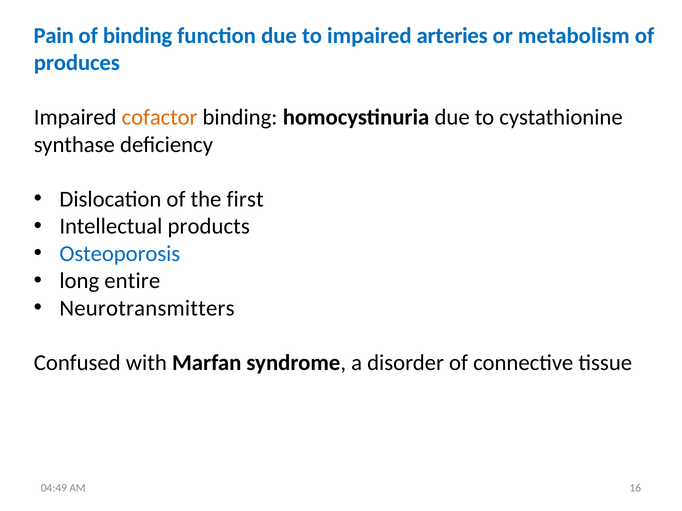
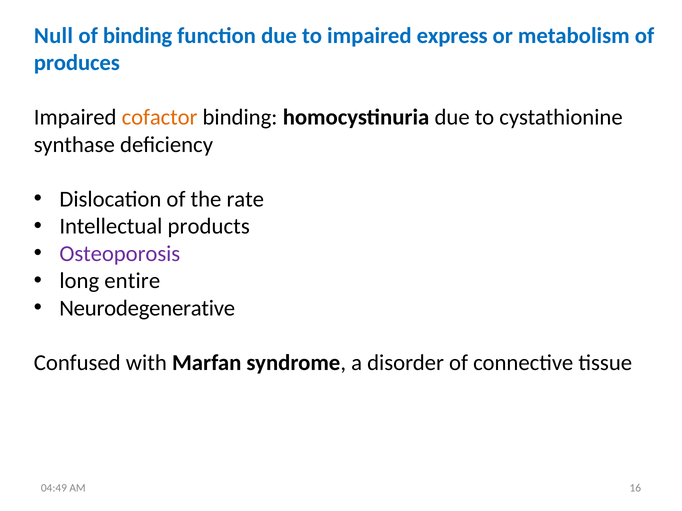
Pain: Pain -> Null
arteries: arteries -> express
first: first -> rate
Osteoporosis colour: blue -> purple
Neurotransmitters: Neurotransmitters -> Neurodegenerative
